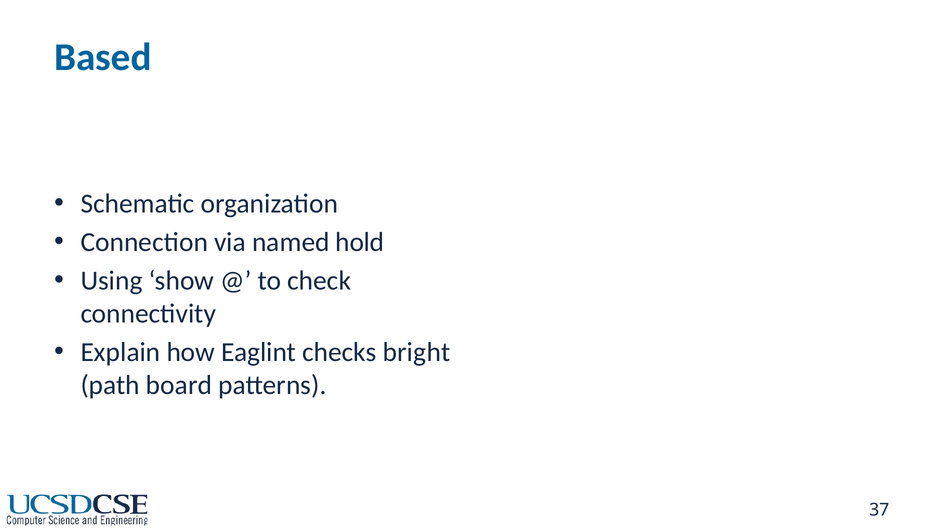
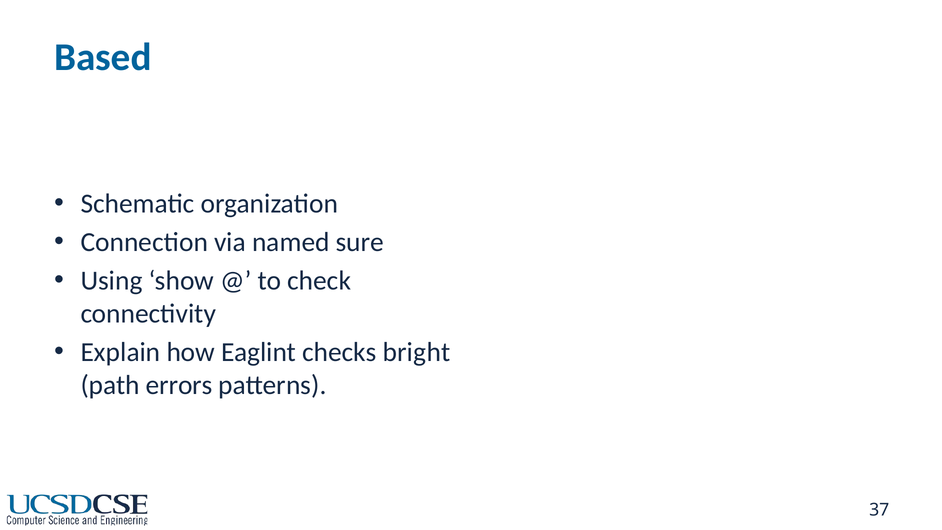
hold: hold -> sure
board: board -> errors
